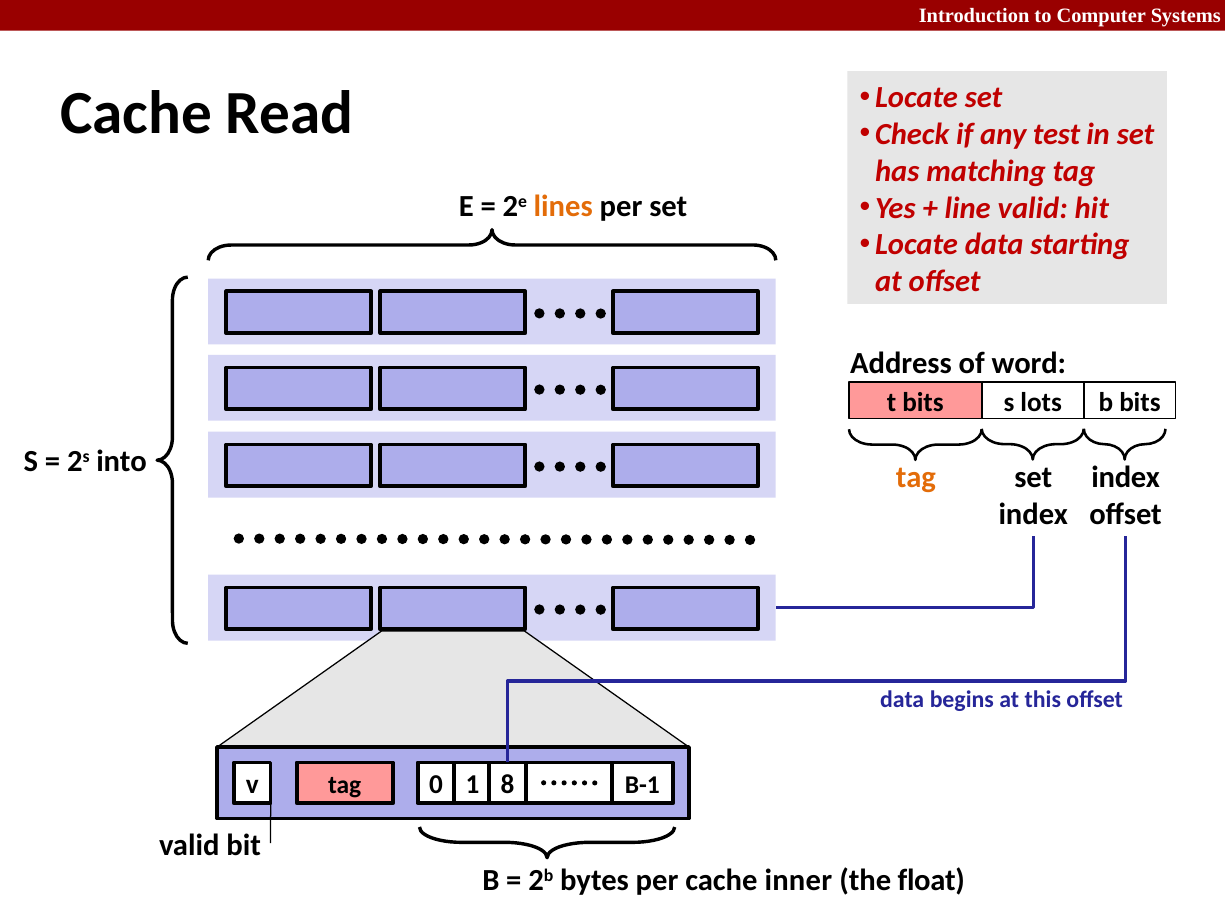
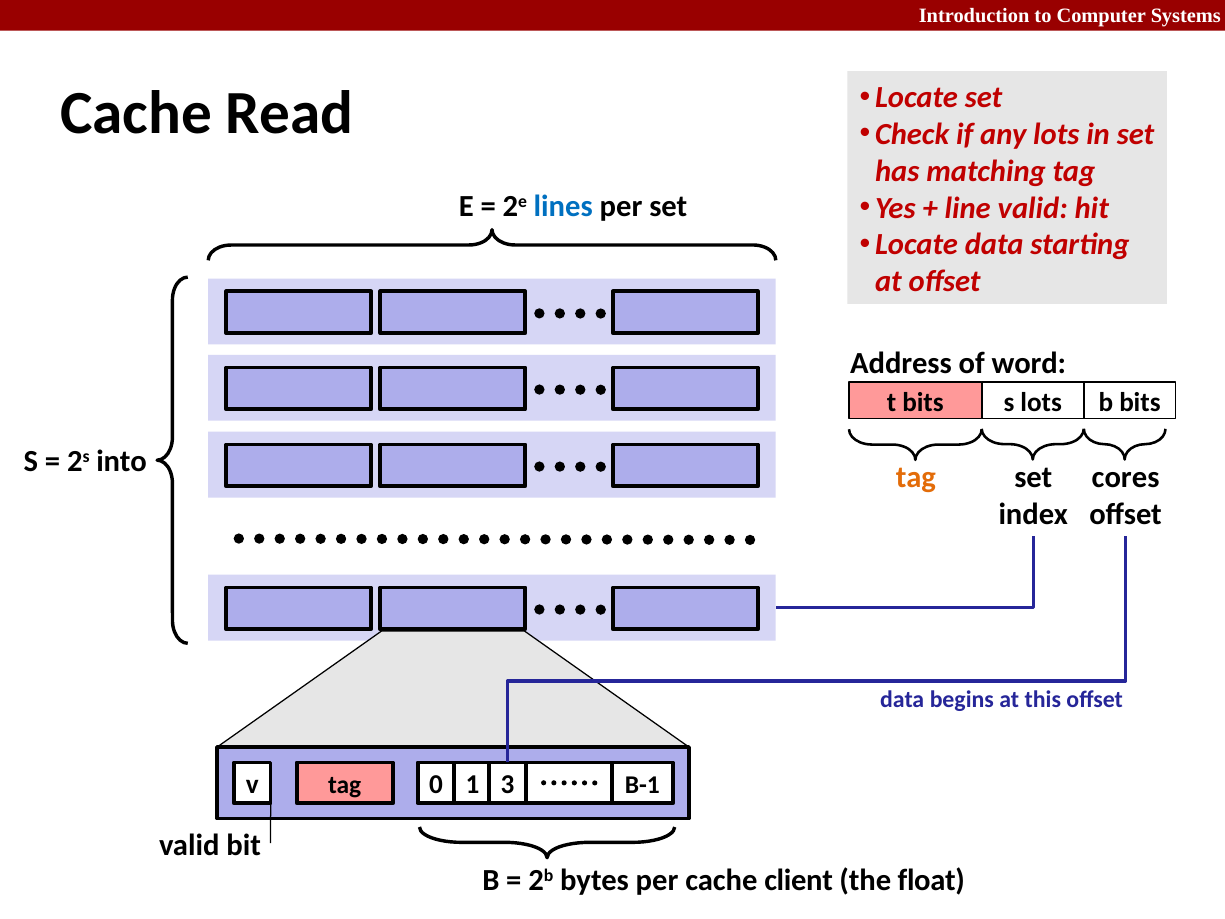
any test: test -> lots
lines colour: orange -> blue
index at (1126, 477): index -> cores
8: 8 -> 3
inner: inner -> client
